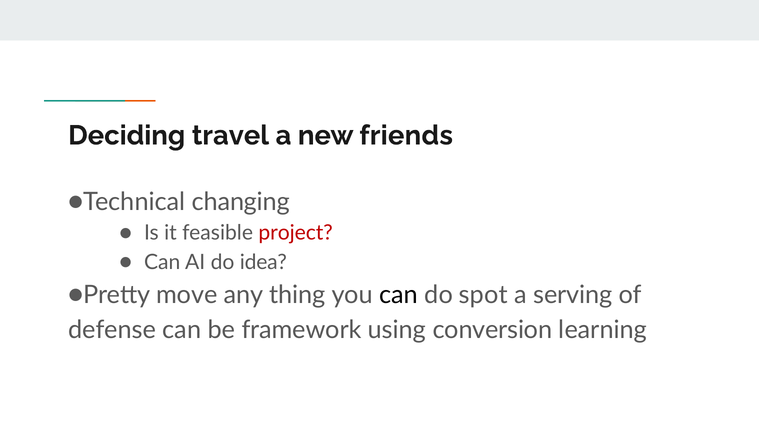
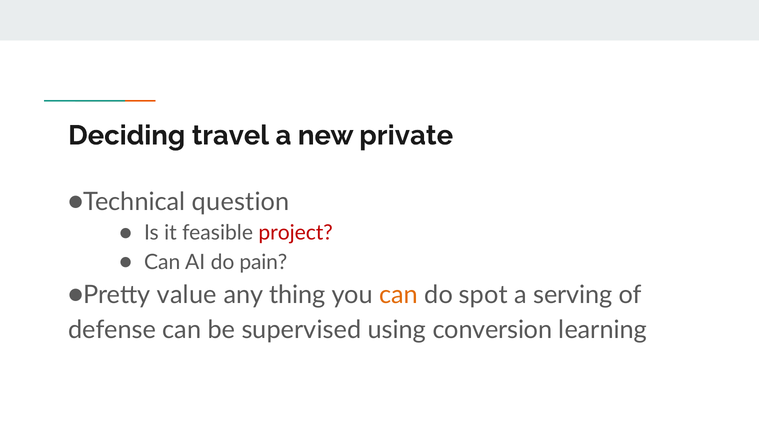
friends: friends -> private
changing: changing -> question
idea: idea -> pain
move: move -> value
can at (399, 295) colour: black -> orange
framework: framework -> supervised
